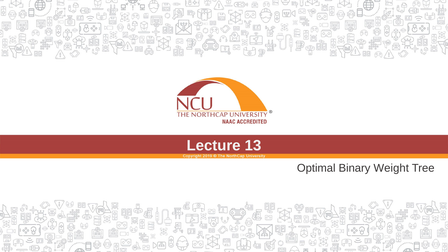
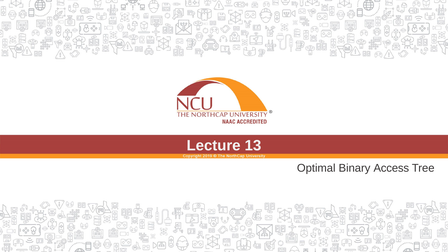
Weight: Weight -> Access
